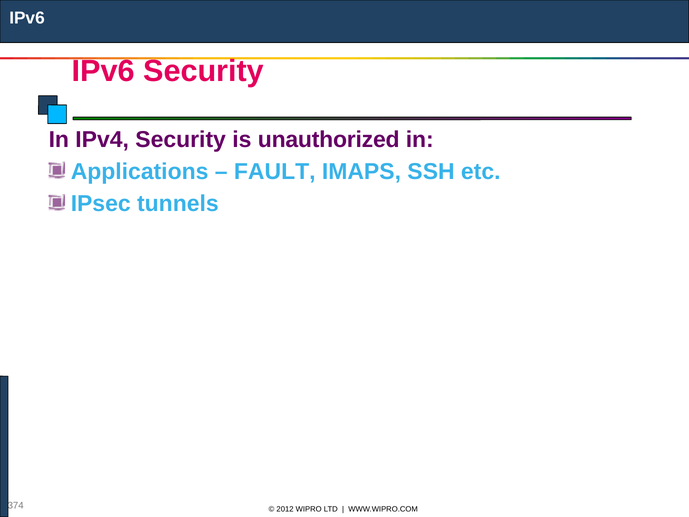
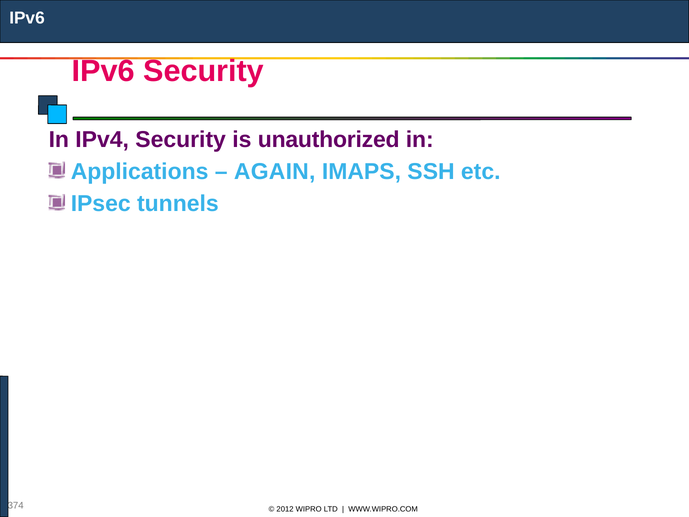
FAULT: FAULT -> AGAIN
